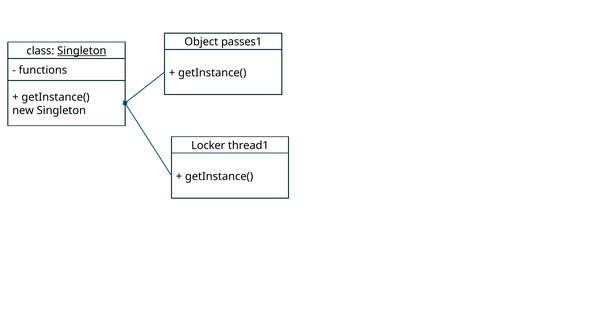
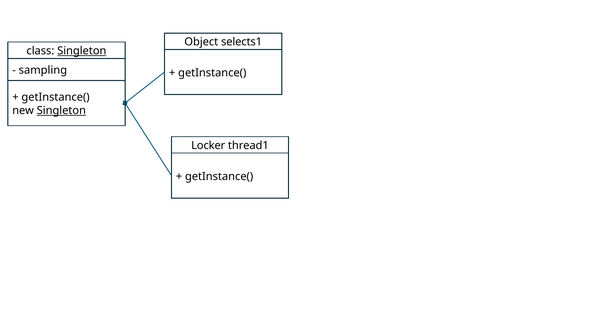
passes1: passes1 -> selects1
functions: functions -> sampling
Singleton at (61, 110) underline: none -> present
